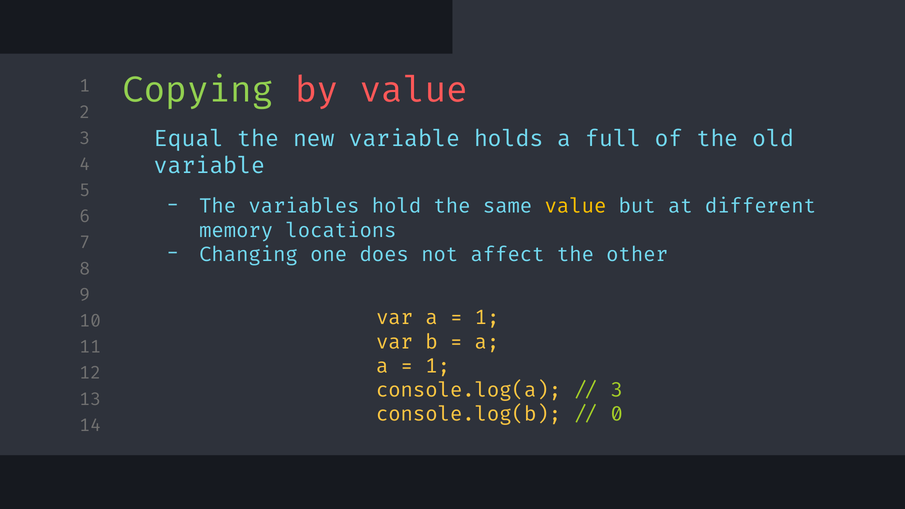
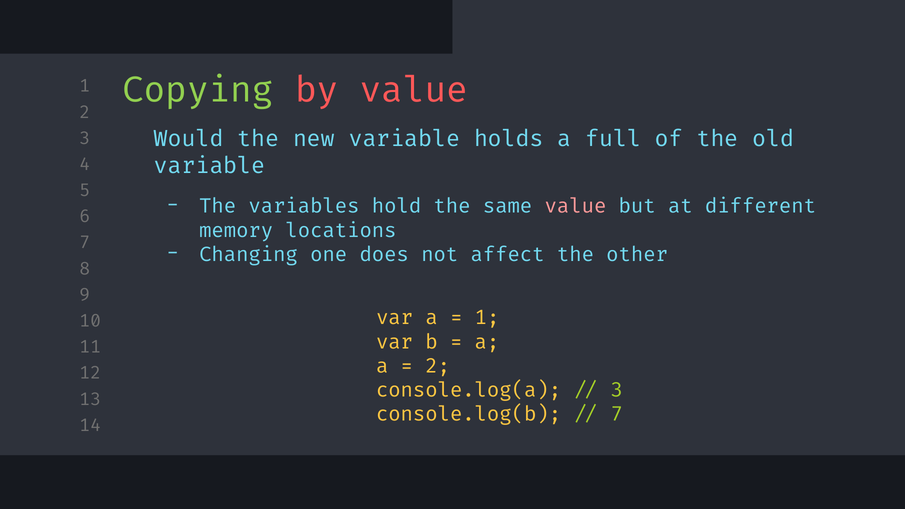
Equal: Equal -> Would
value at (575, 206) colour: yellow -> pink
1 at (438, 366): 1 -> 2
0 at (617, 414): 0 -> 7
